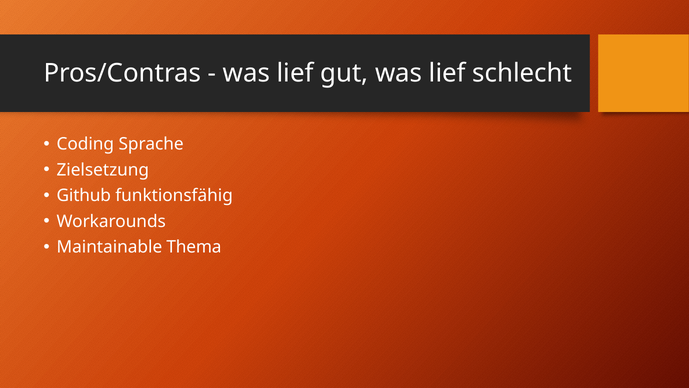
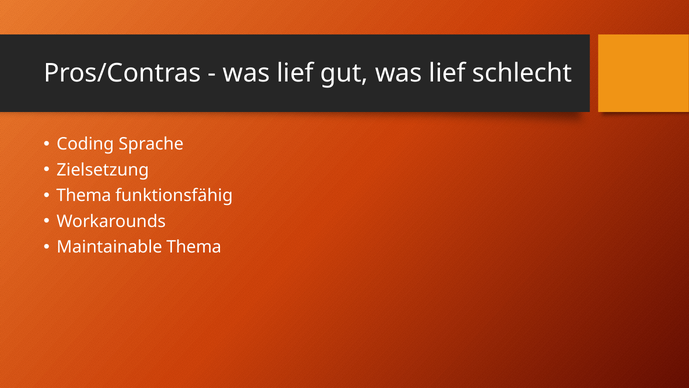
Github at (84, 195): Github -> Thema
